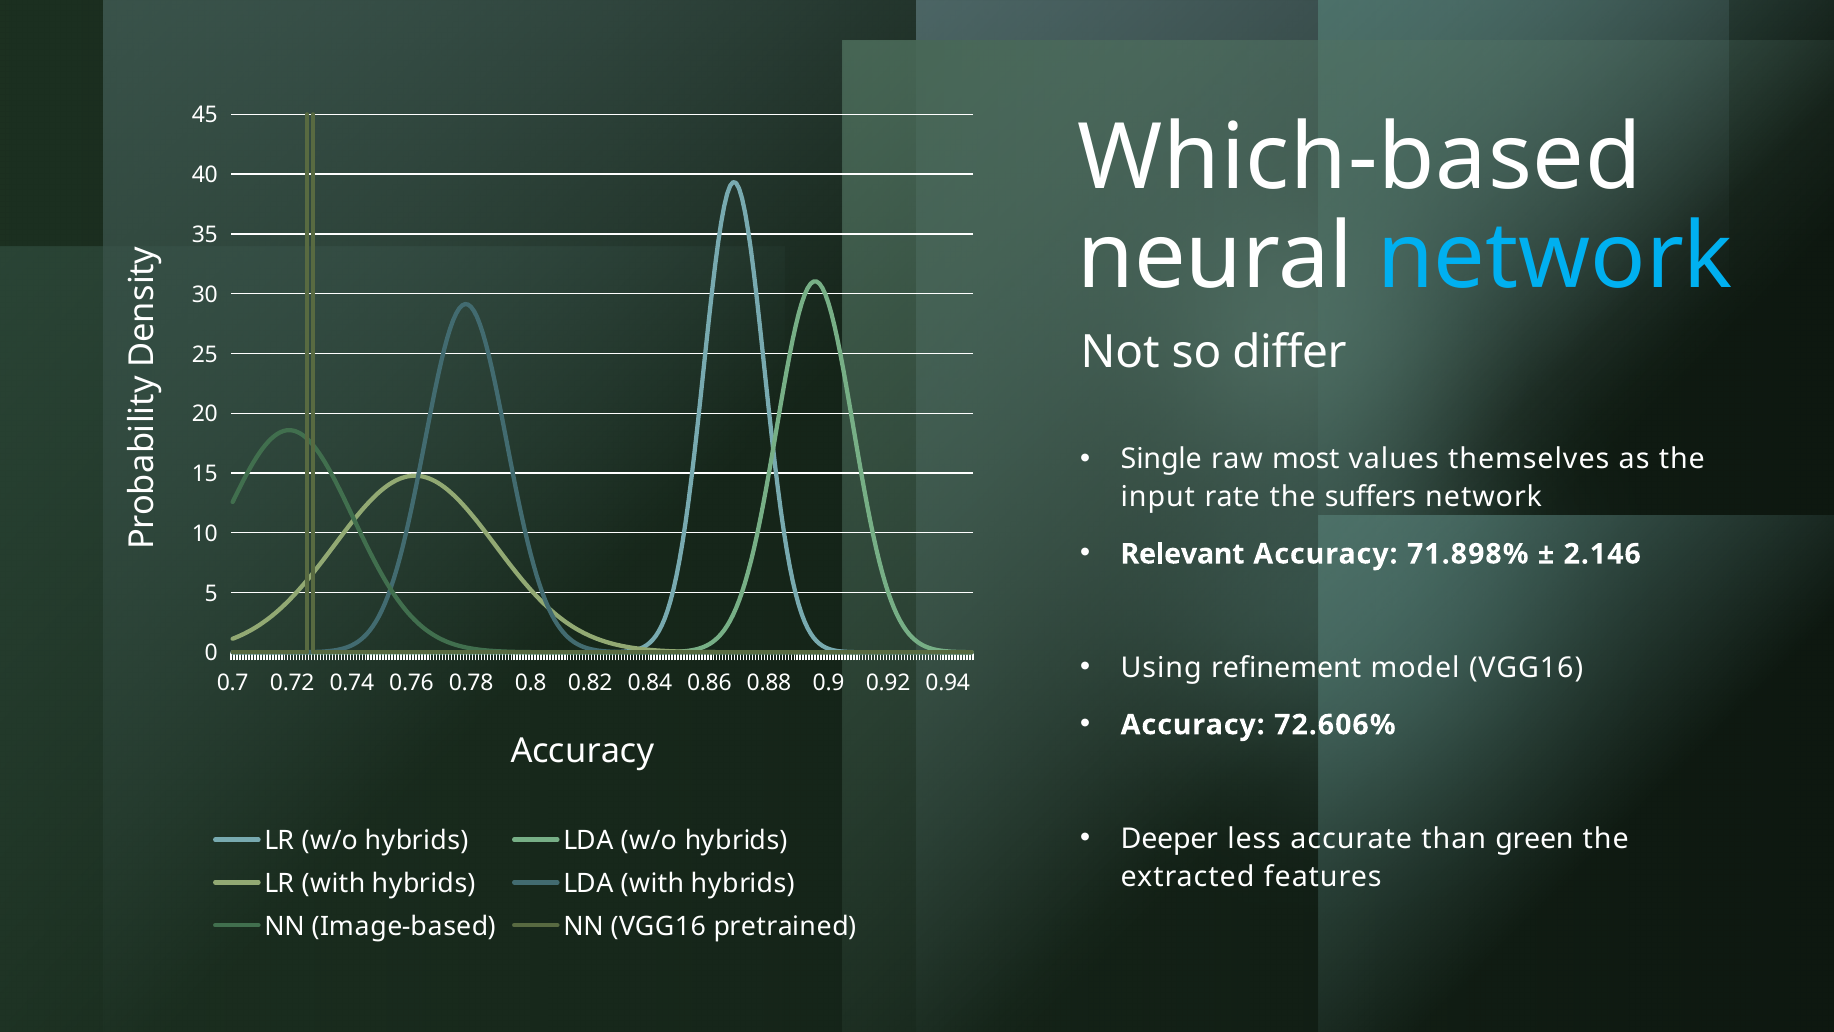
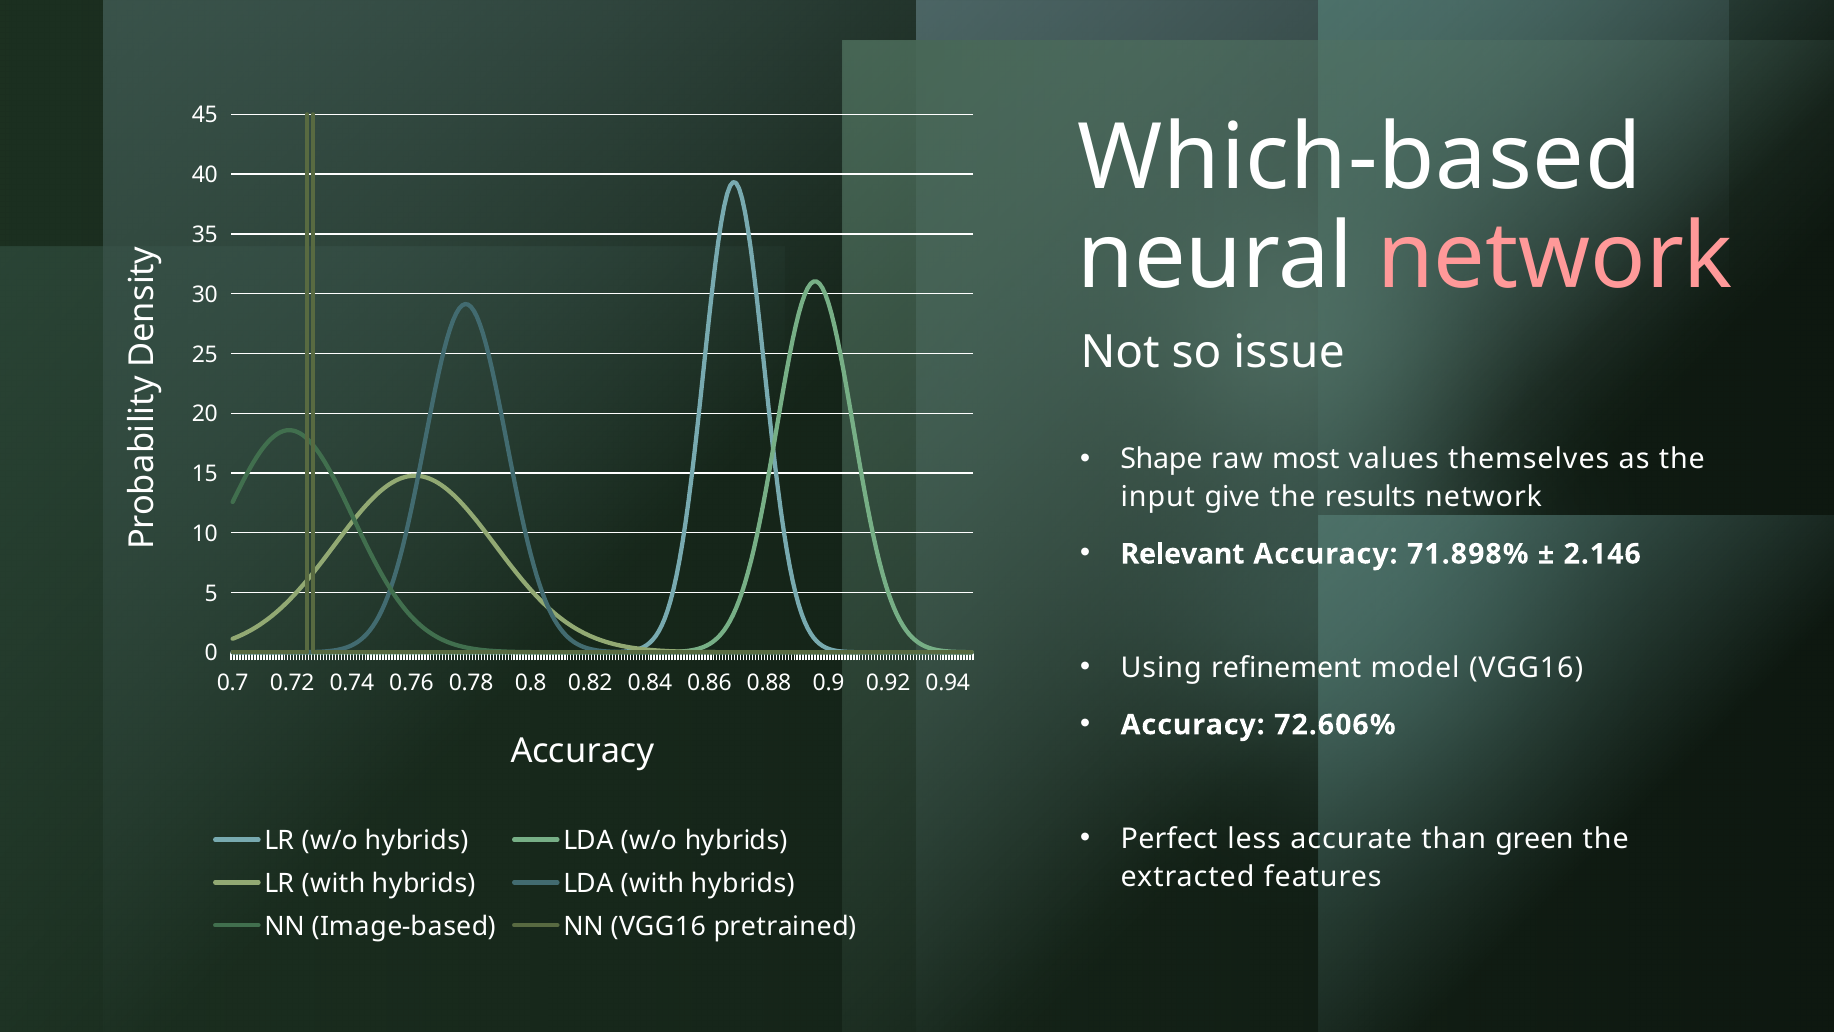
network at (1555, 257) colour: light blue -> pink
differ: differ -> issue
Single: Single -> Shape
rate: rate -> give
suffers: suffers -> results
Deeper: Deeper -> Perfect
